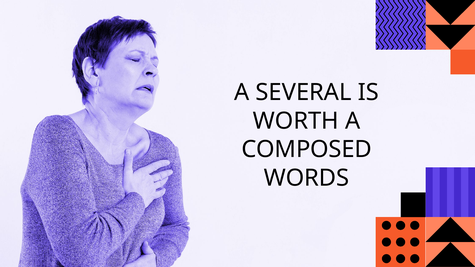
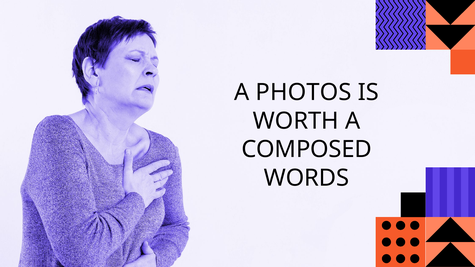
SEVERAL: SEVERAL -> PHOTOS
